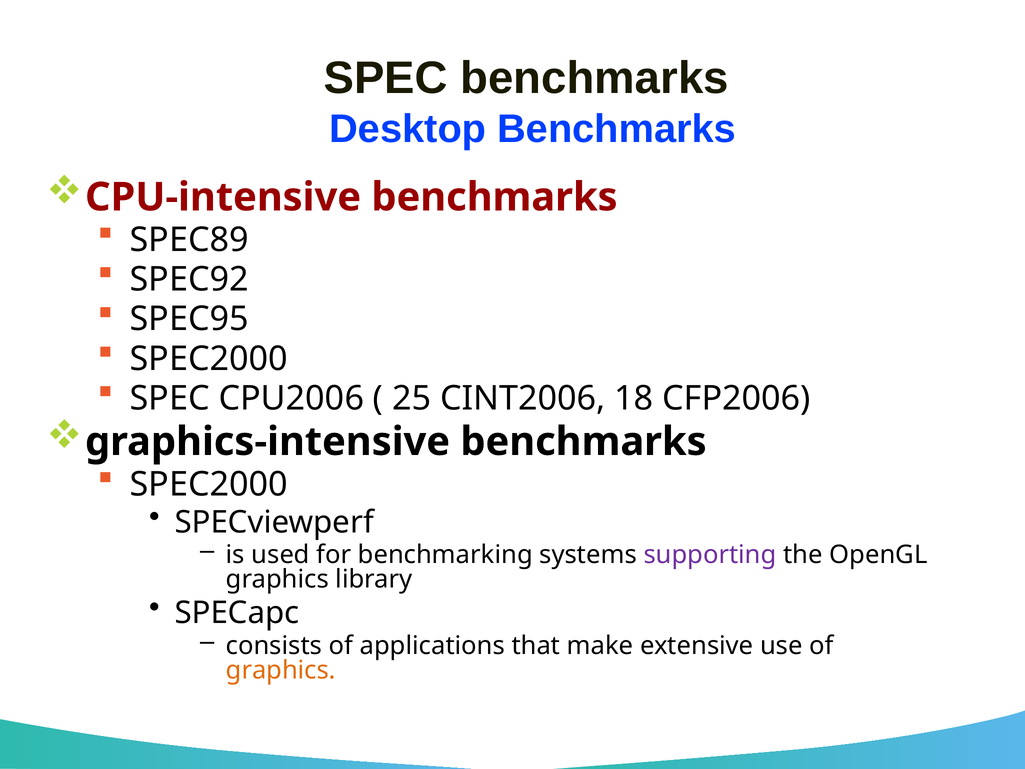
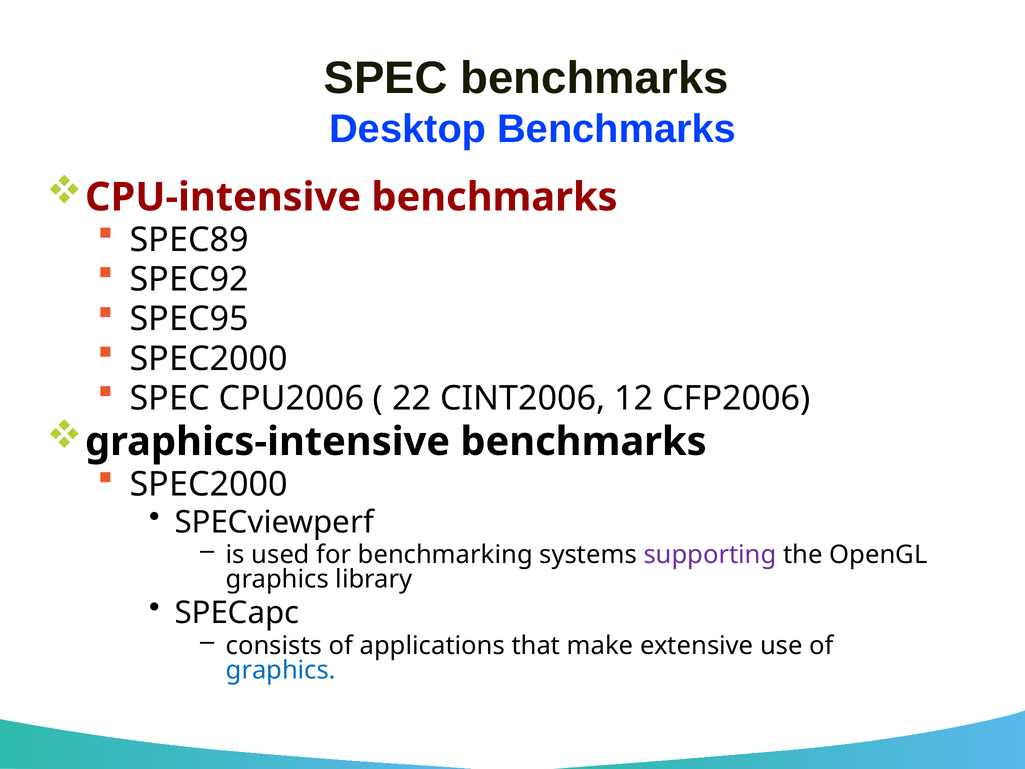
25: 25 -> 22
18: 18 -> 12
graphics at (281, 670) colour: orange -> blue
